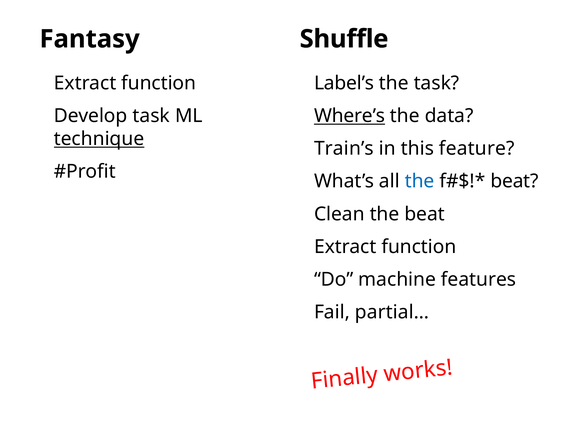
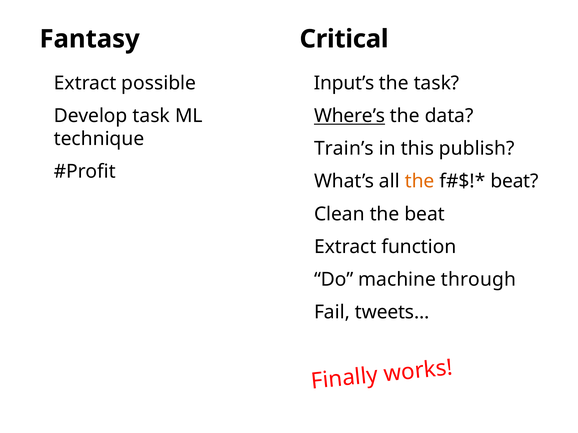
Shuffle: Shuffle -> Critical
function at (159, 83): function -> possible
Label’s: Label’s -> Input’s
technique underline: present -> none
feature: feature -> publish
the at (420, 182) colour: blue -> orange
features: features -> through
partial…: partial… -> tweets…
